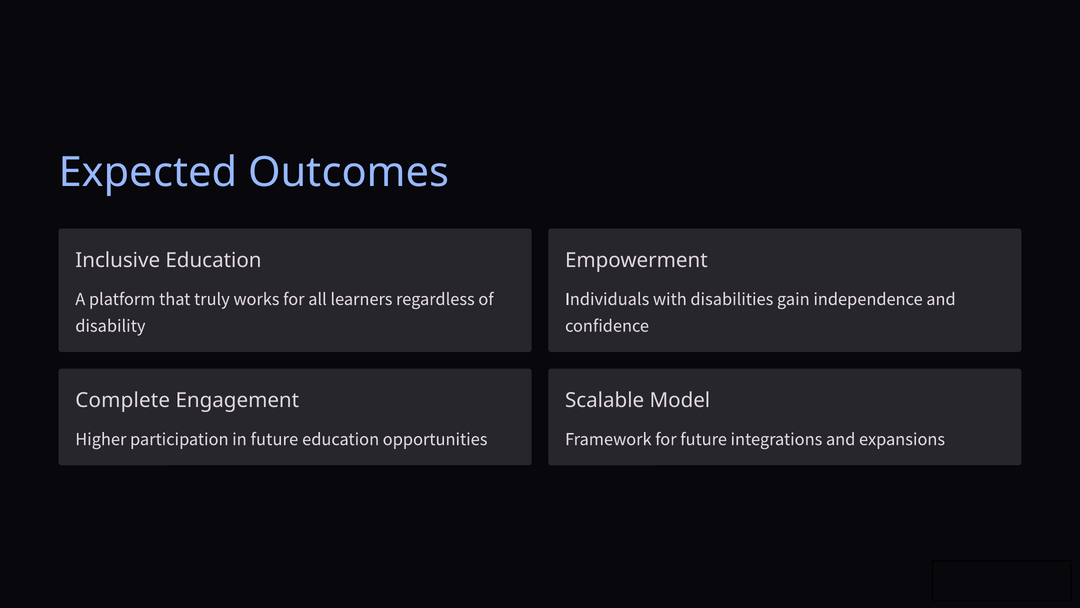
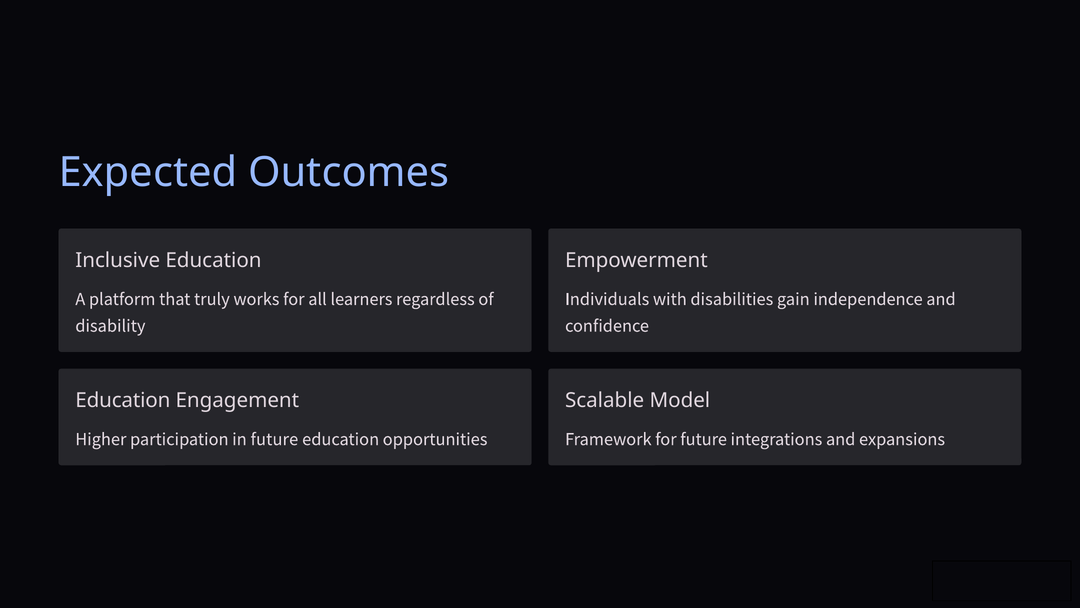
Complete at (123, 400): Complete -> Education
